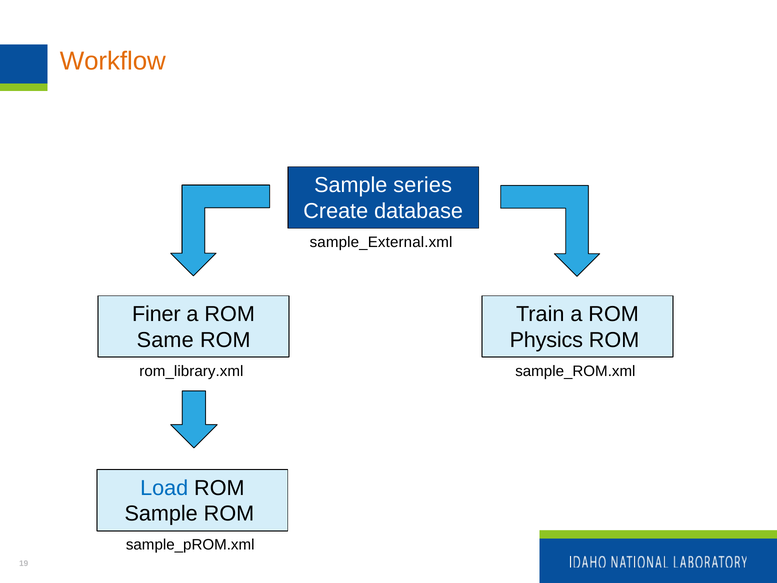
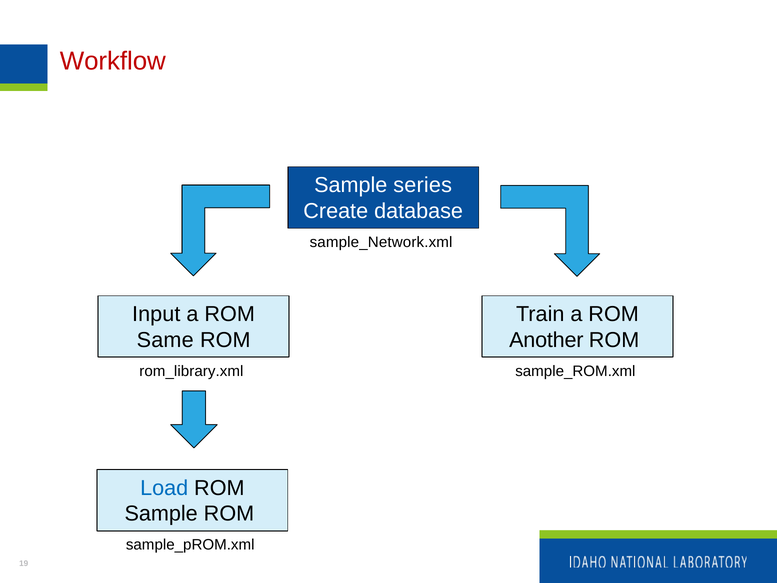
Workflow colour: orange -> red
sample_External.xml: sample_External.xml -> sample_Network.xml
Finer: Finer -> Input
Physics: Physics -> Another
